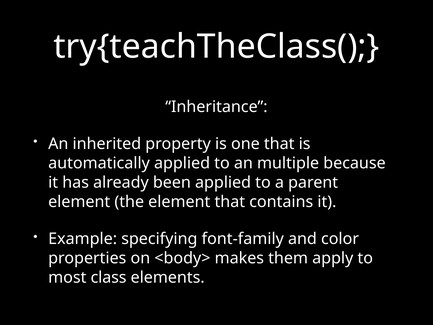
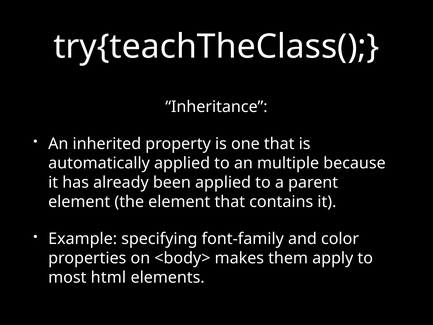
class: class -> html
